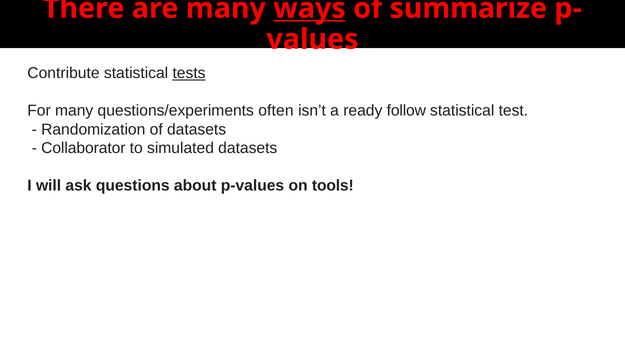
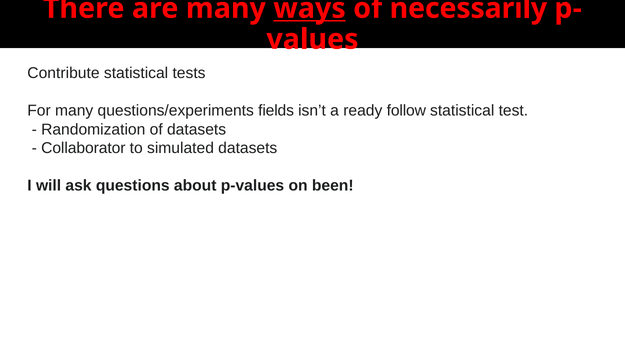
summarize: summarize -> necessarily
tests underline: present -> none
often: often -> fields
tools: tools -> been
